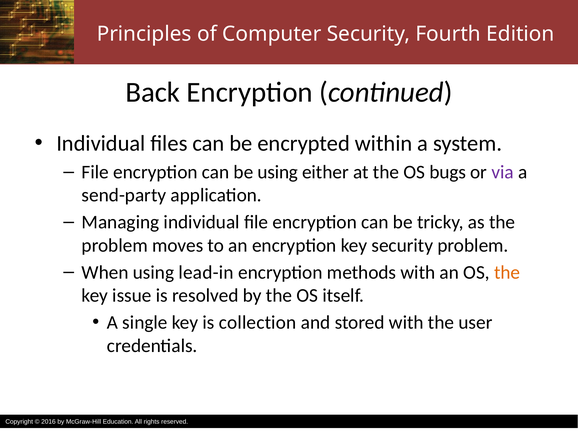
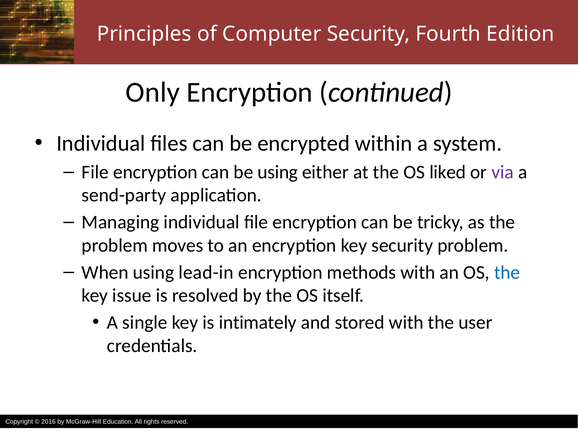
Back: Back -> Only
bugs: bugs -> liked
the at (507, 272) colour: orange -> blue
collection: collection -> intimately
